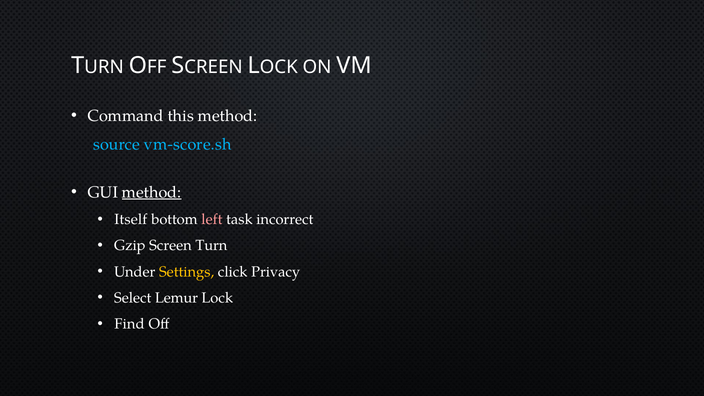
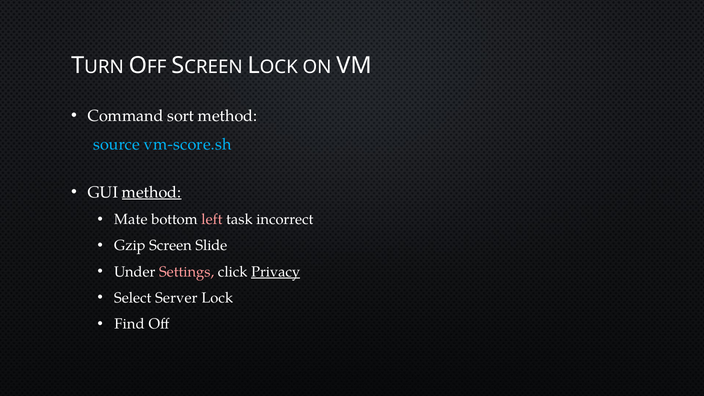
this: this -> sort
Itself: Itself -> Mate
Turn: Turn -> Slide
Settings colour: yellow -> pink
Privacy underline: none -> present
Lemur: Lemur -> Server
